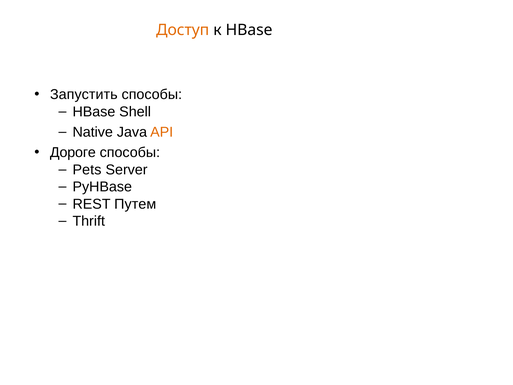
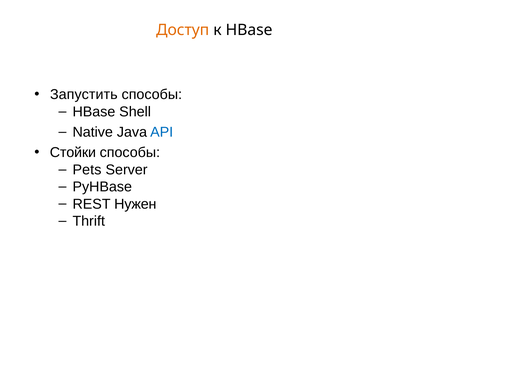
API colour: orange -> blue
Дороге: Дороге -> Стойки
Путем: Путем -> Нужен
